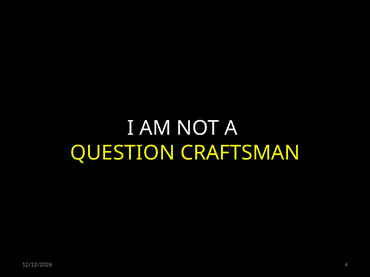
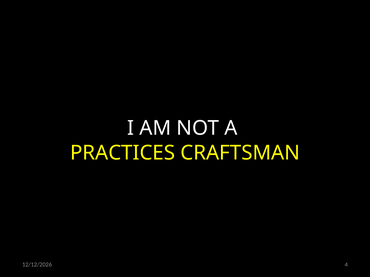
QUESTION: QUESTION -> PRACTICES
